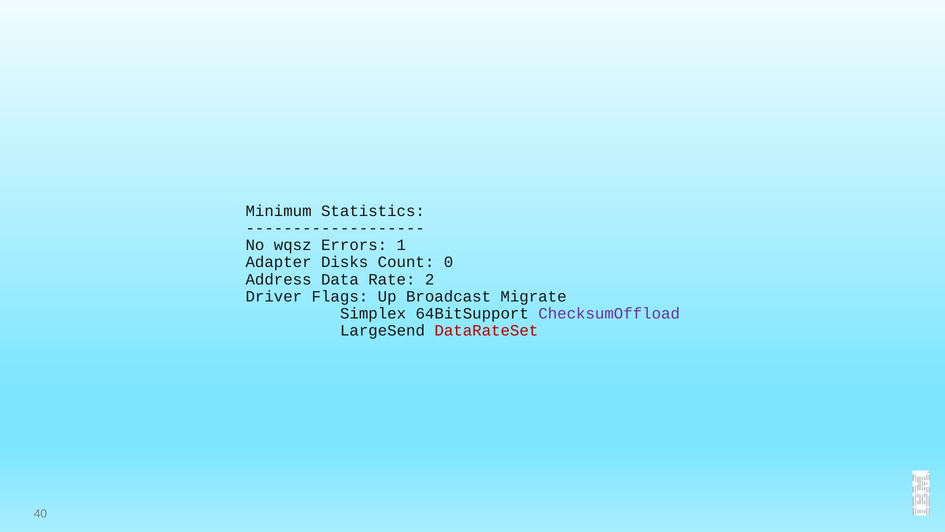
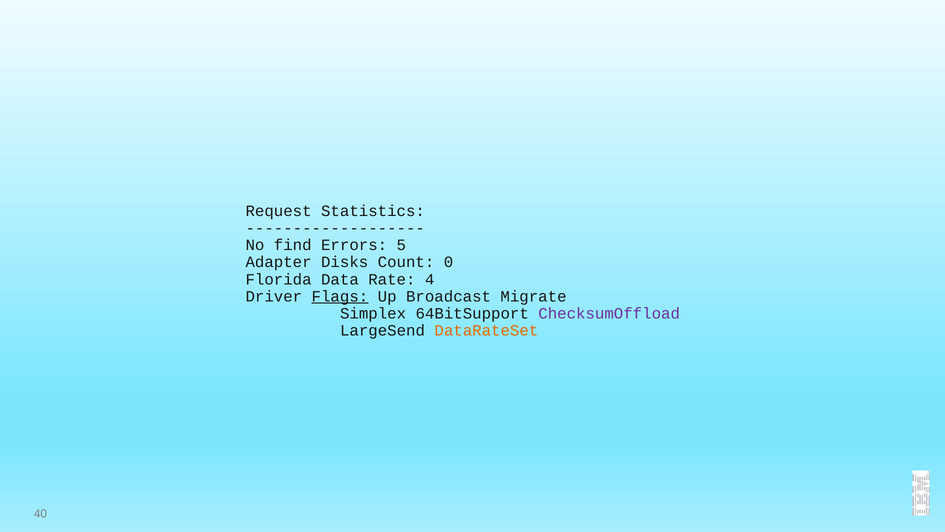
Minimum: Minimum -> Request
wqsz: wqsz -> find
1: 1 -> 5
Address: Address -> Florida
2: 2 -> 4
Flags underline: none -> present
DataRateSet colour: red -> orange
